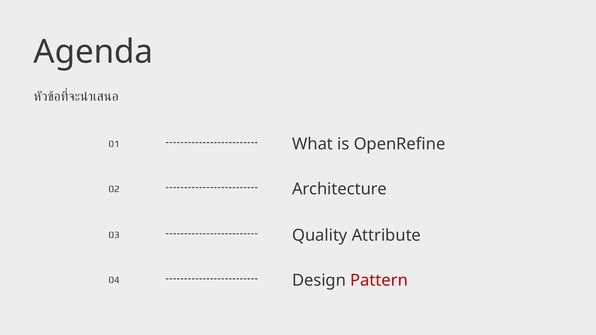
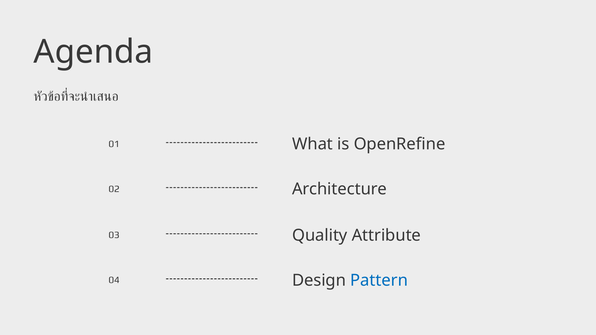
Pattern colour: red -> blue
